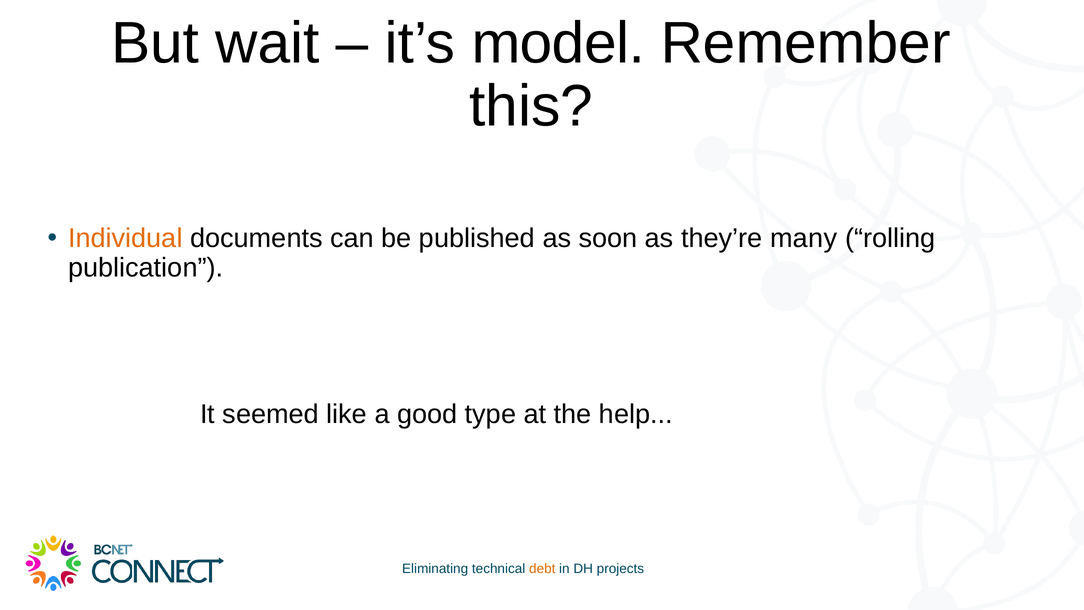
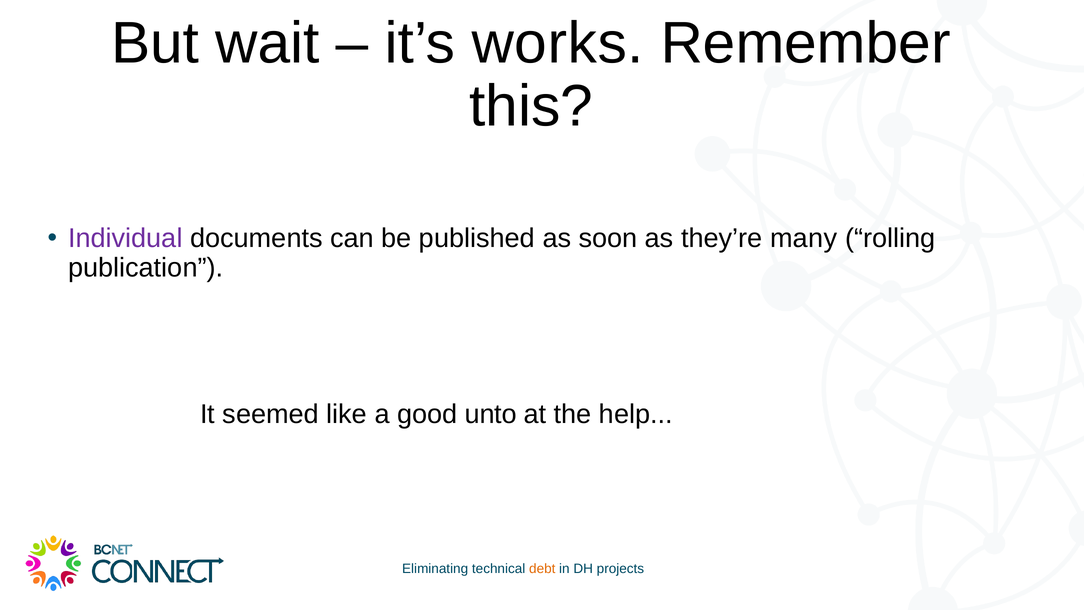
model: model -> works
Individual colour: orange -> purple
type: type -> unto
